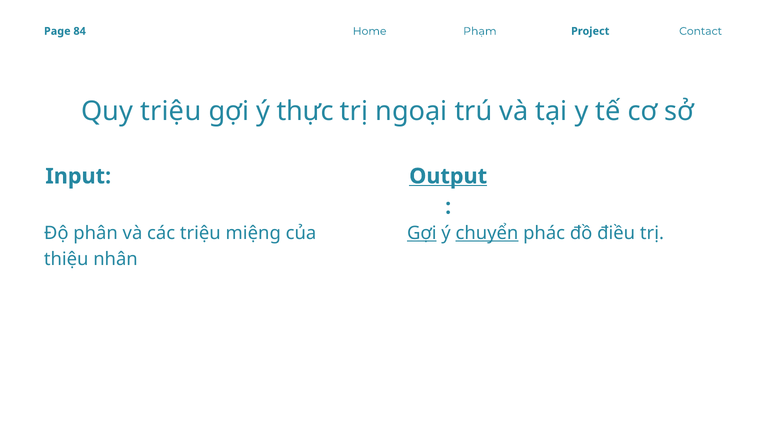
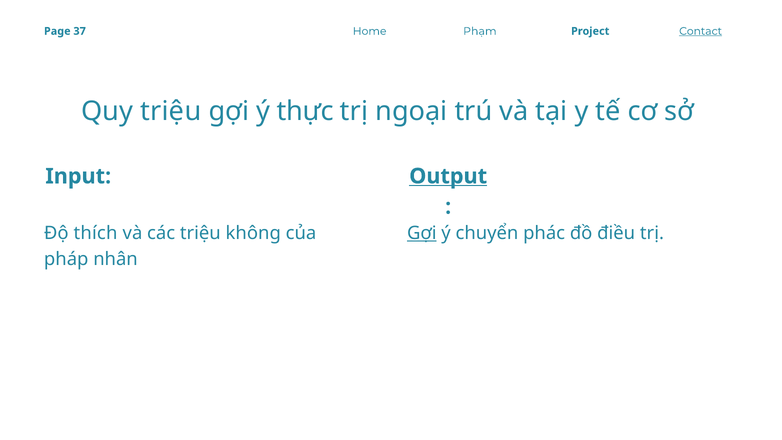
Contact underline: none -> present
84: 84 -> 37
phân: phân -> thích
miệng: miệng -> không
chuyển underline: present -> none
thiệu: thiệu -> pháp
